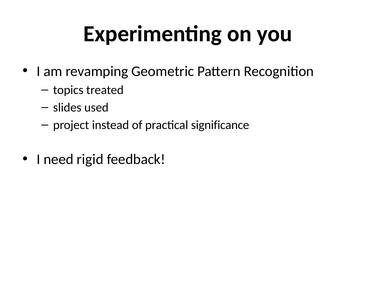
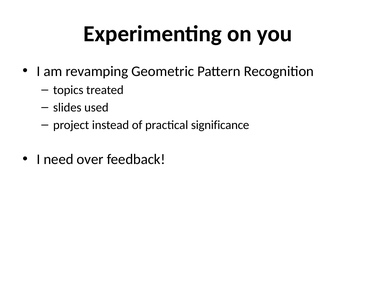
rigid: rigid -> over
